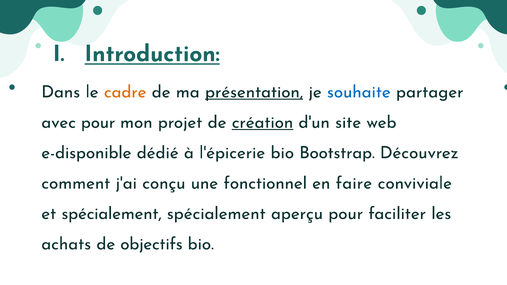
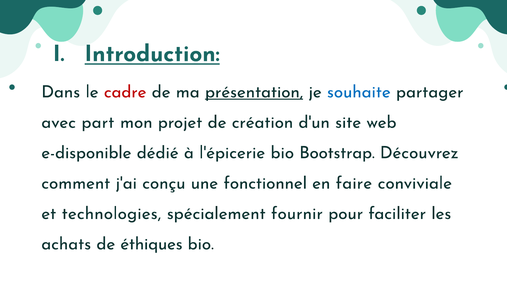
cadre colour: orange -> red
avec pour: pour -> part
création underline: present -> none
et spécialement: spécialement -> technologies
aperçu: aperçu -> fournir
objectifs: objectifs -> éthiques
